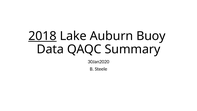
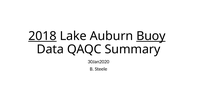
Buoy underline: none -> present
